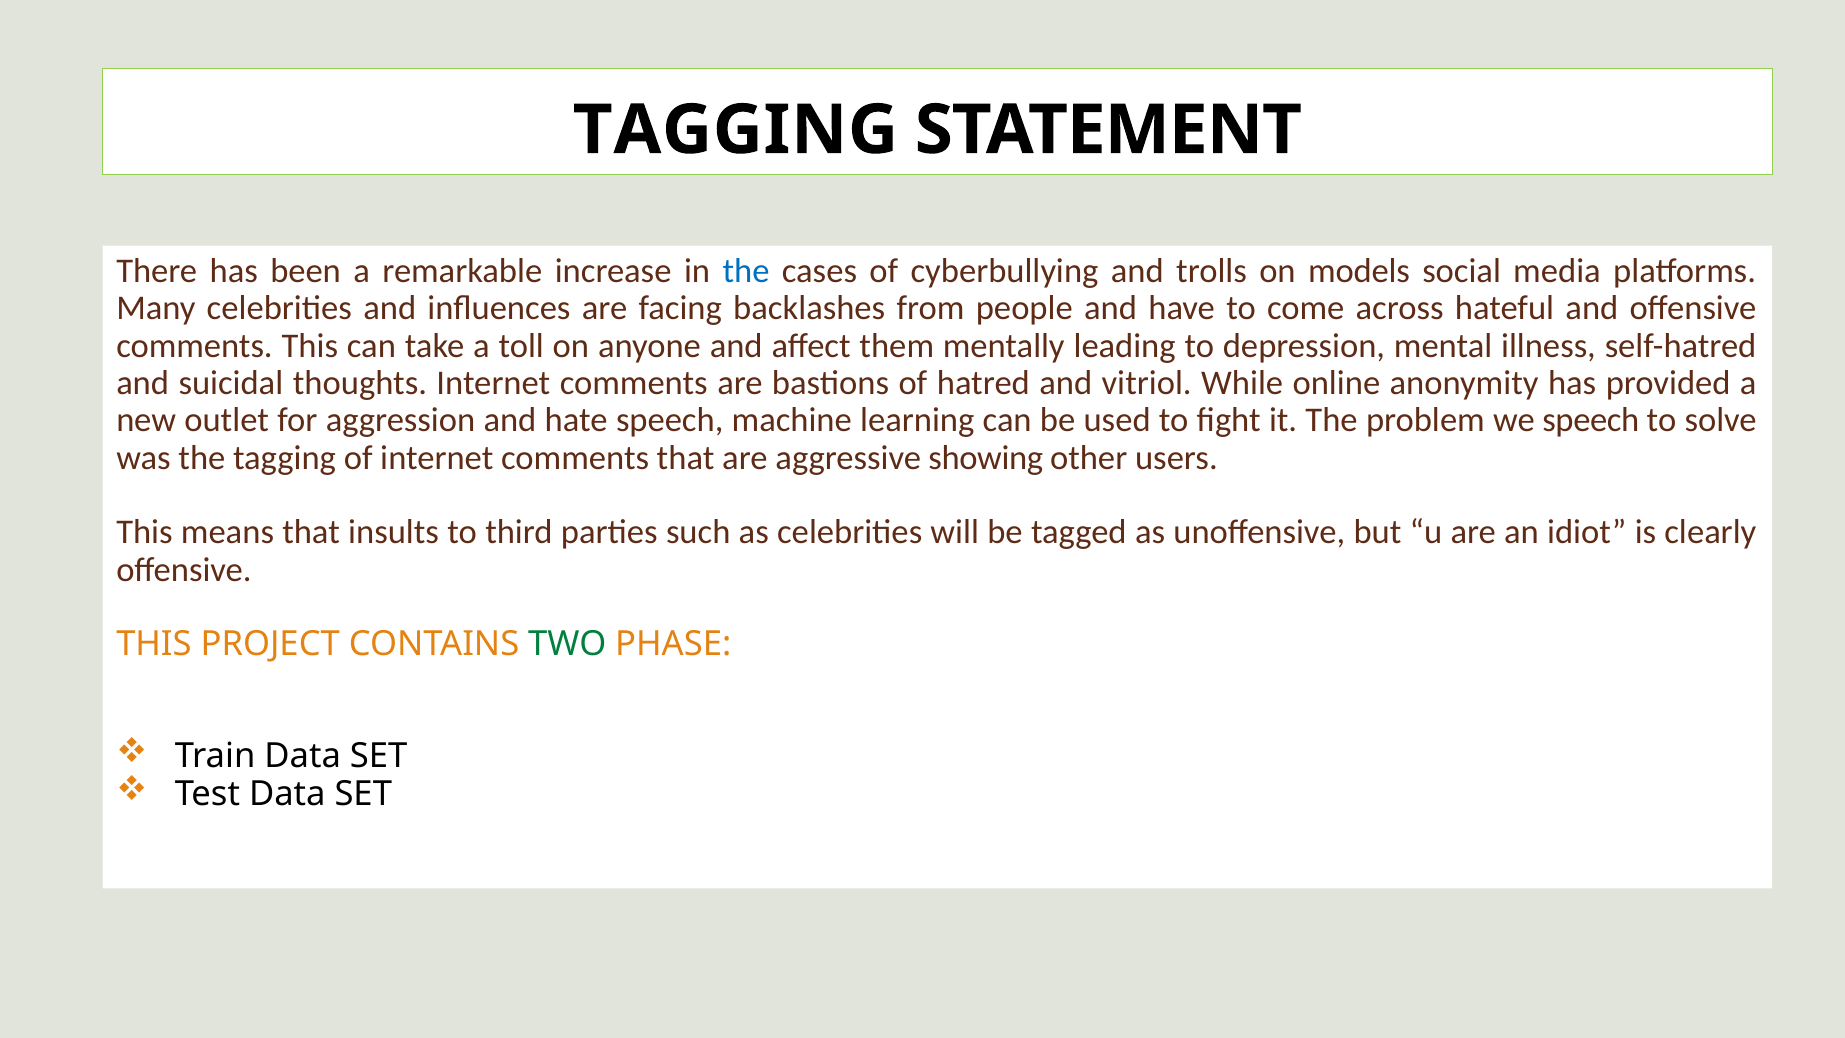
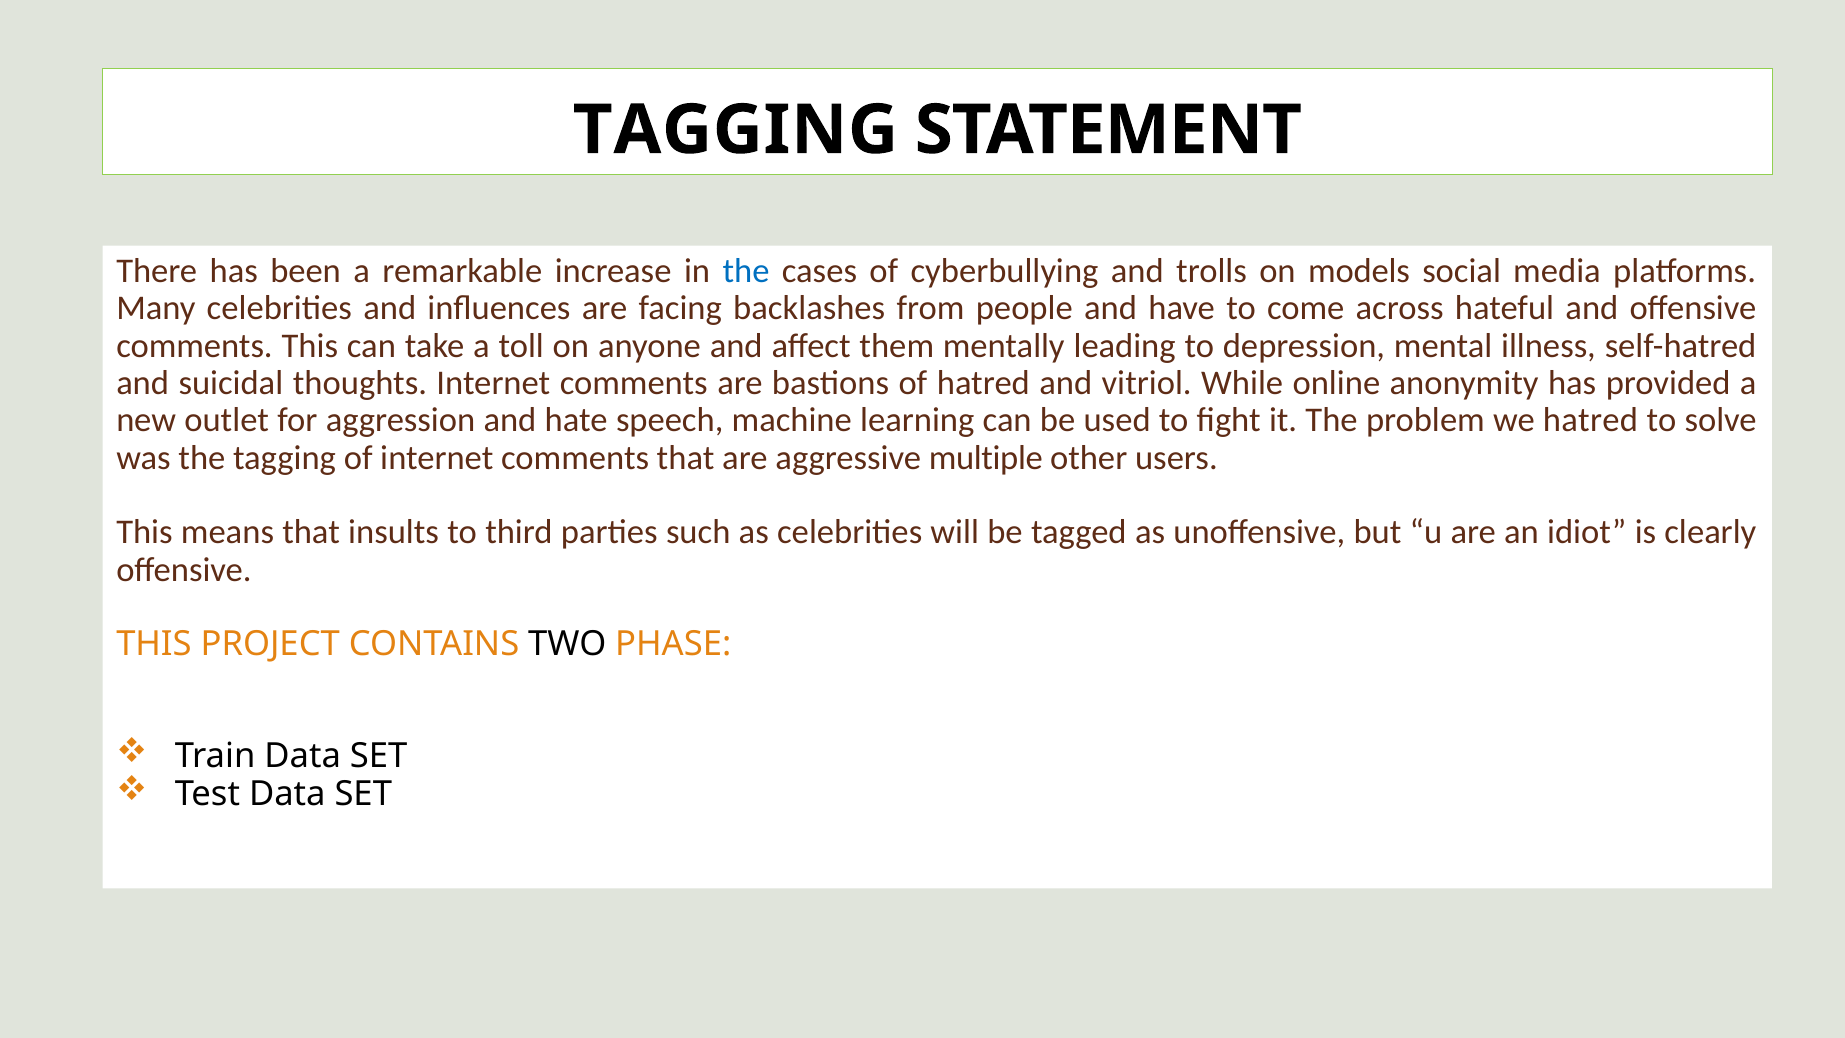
we speech: speech -> hatred
showing: showing -> multiple
TWO colour: green -> black
